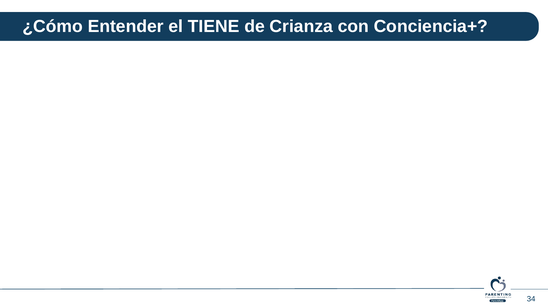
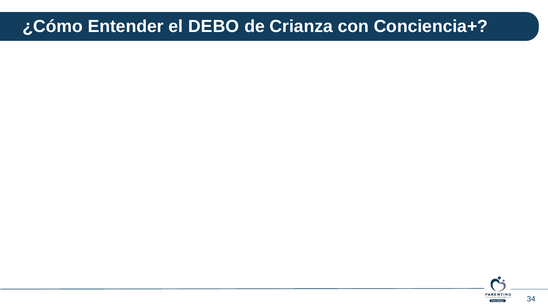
TIENE: TIENE -> DEBO
